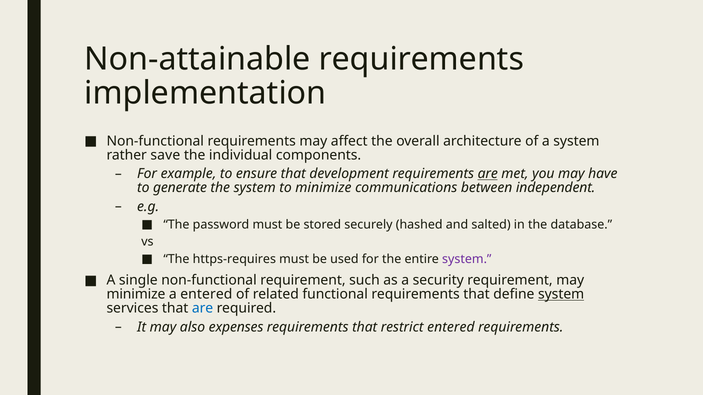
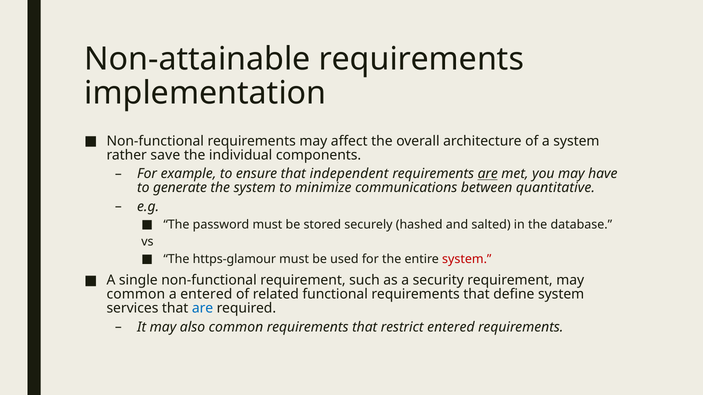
development: development -> independent
independent: independent -> quantitative
https-requires: https-requires -> https-glamour
system at (467, 259) colour: purple -> red
minimize at (136, 295): minimize -> common
system at (561, 295) underline: present -> none
also expenses: expenses -> common
